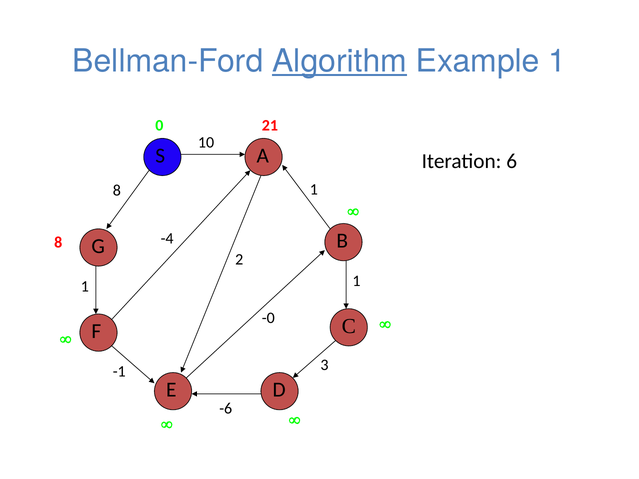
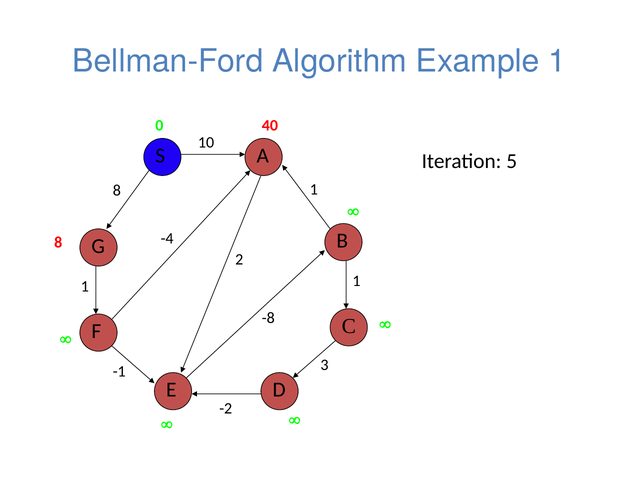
Algorithm underline: present -> none
21: 21 -> 40
6: 6 -> 5
-0: -0 -> -8
-6: -6 -> -2
